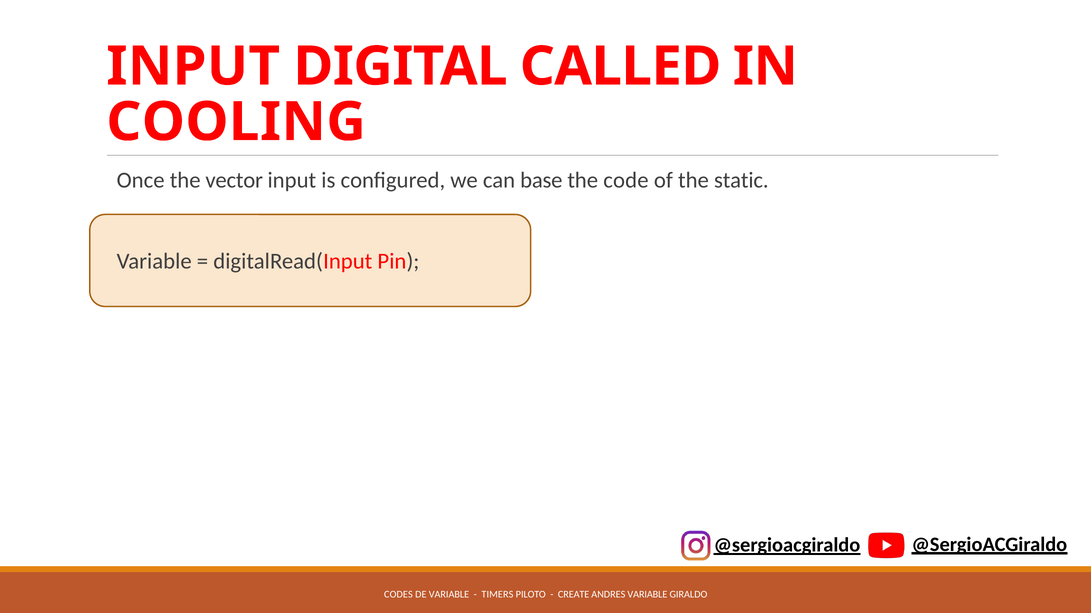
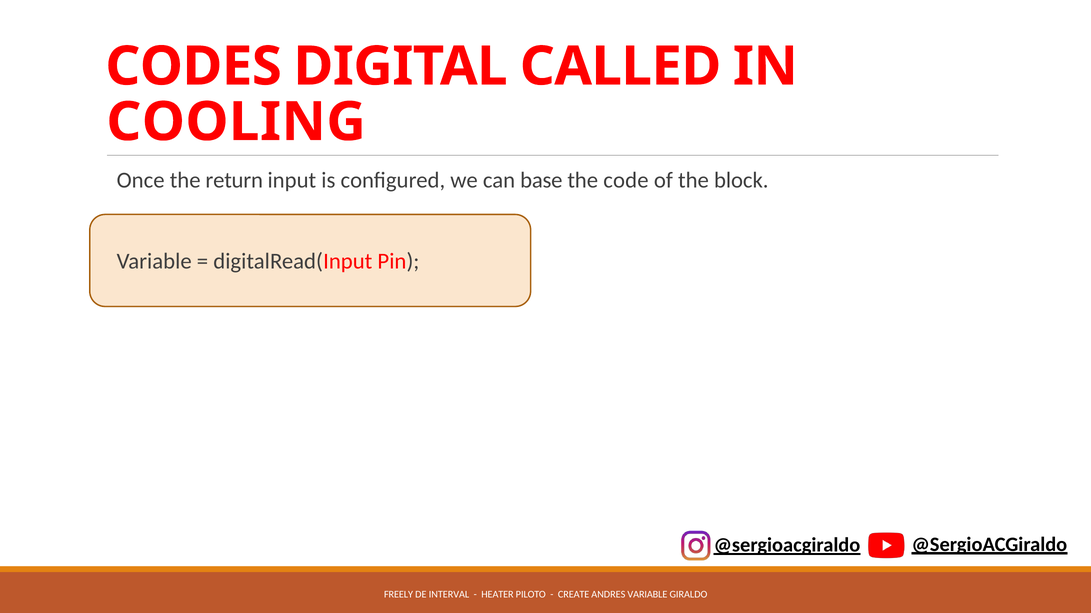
INPUT at (193, 67): INPUT -> CODES
vector: vector -> return
static: static -> block
CODES: CODES -> FREELY
DE VARIABLE: VARIABLE -> INTERVAL
TIMERS: TIMERS -> HEATER
